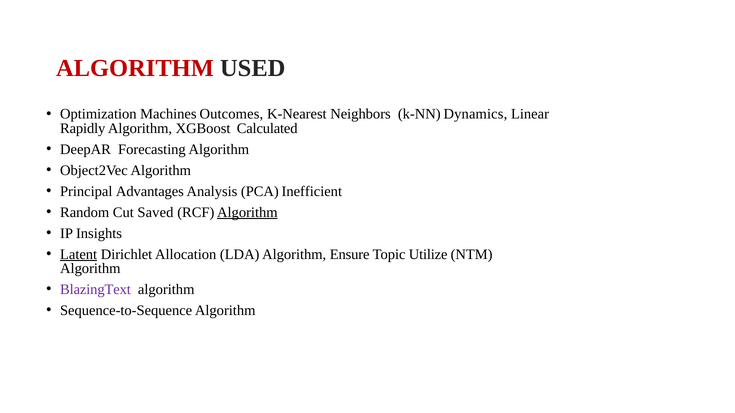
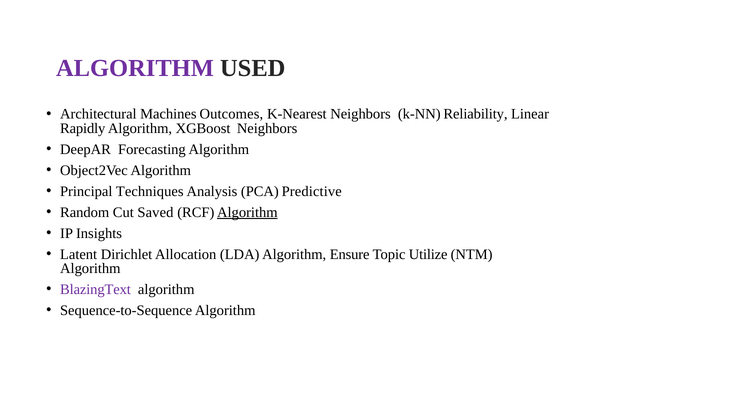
ALGORITHM at (135, 68) colour: red -> purple
Optimization: Optimization -> Architectural
Dynamics: Dynamics -> Reliability
XGBoost Calculated: Calculated -> Neighbors
Advantages: Advantages -> Techniques
Inefficient: Inefficient -> Predictive
Latent underline: present -> none
